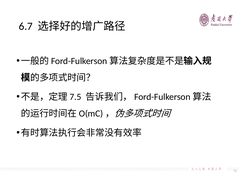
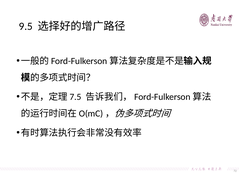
6.7: 6.7 -> 9.5
